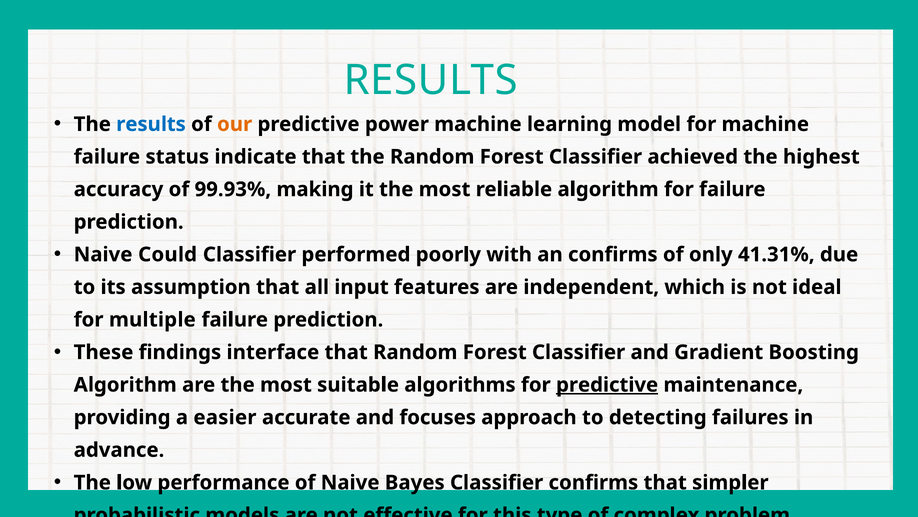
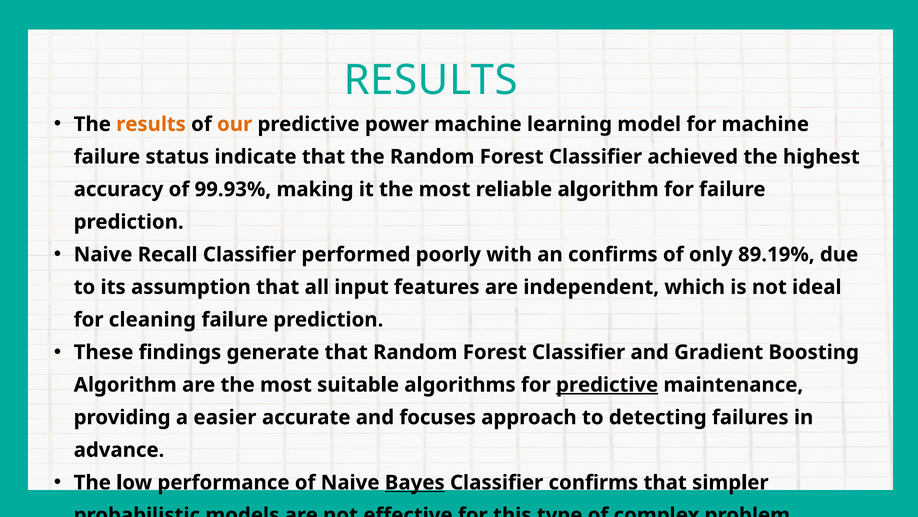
results at (151, 124) colour: blue -> orange
Could: Could -> Recall
41.31%: 41.31% -> 89.19%
multiple: multiple -> cleaning
interface: interface -> generate
Bayes underline: none -> present
